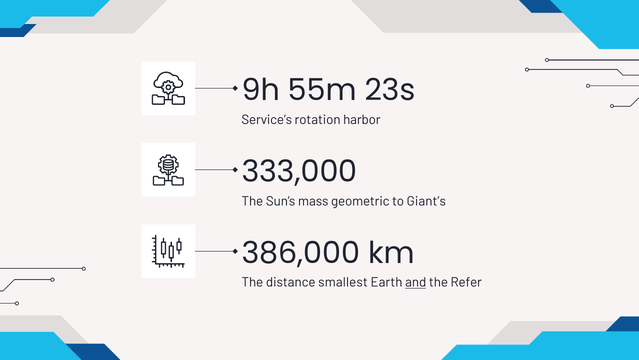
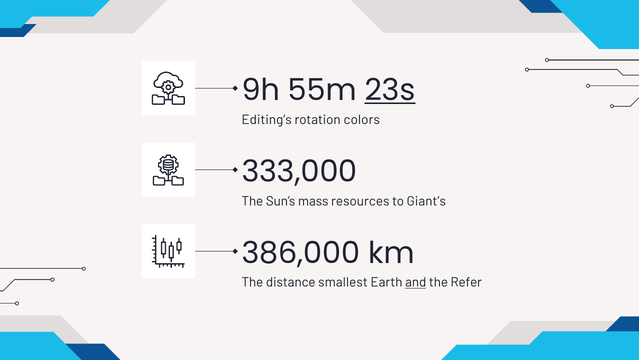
23s underline: none -> present
Service’s: Service’s -> Editing’s
harbor: harbor -> colors
geometric: geometric -> resources
